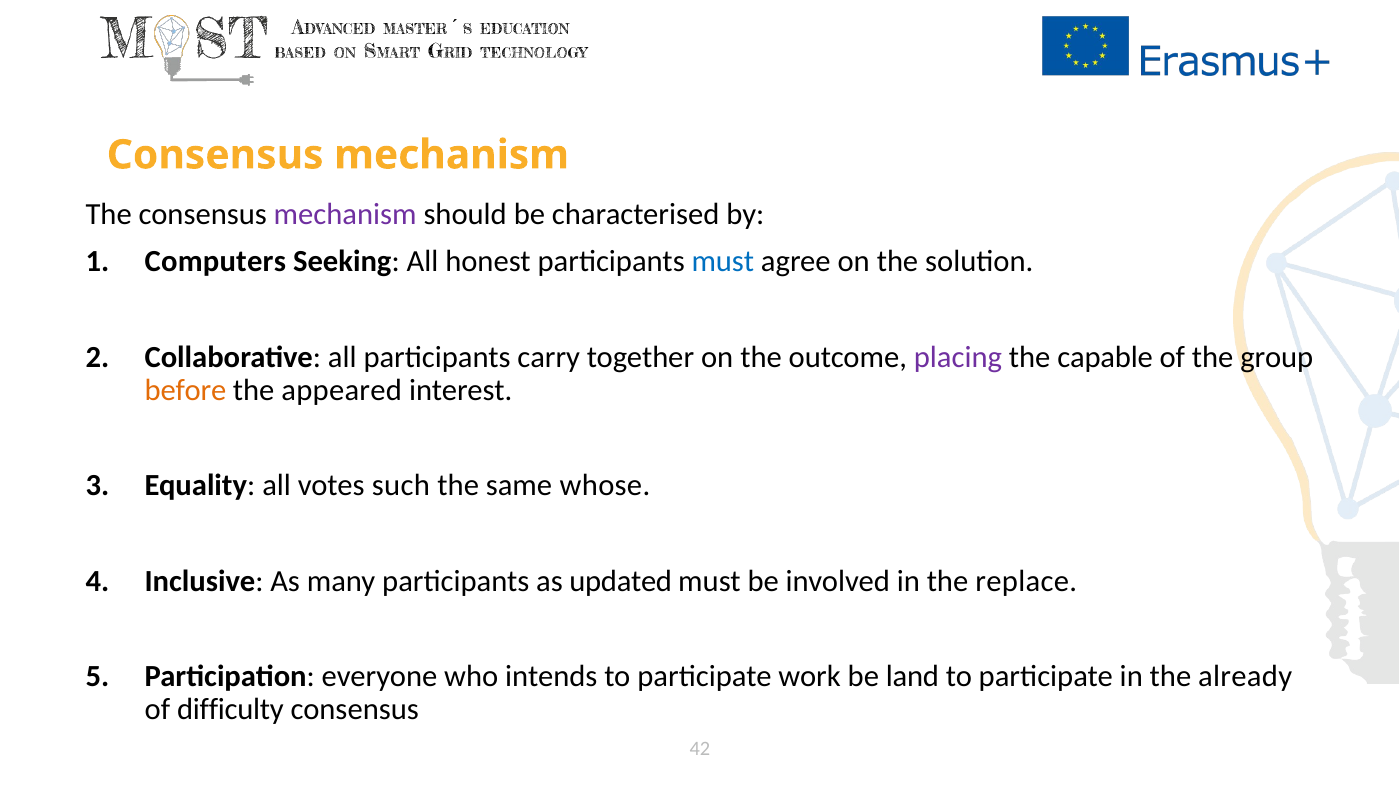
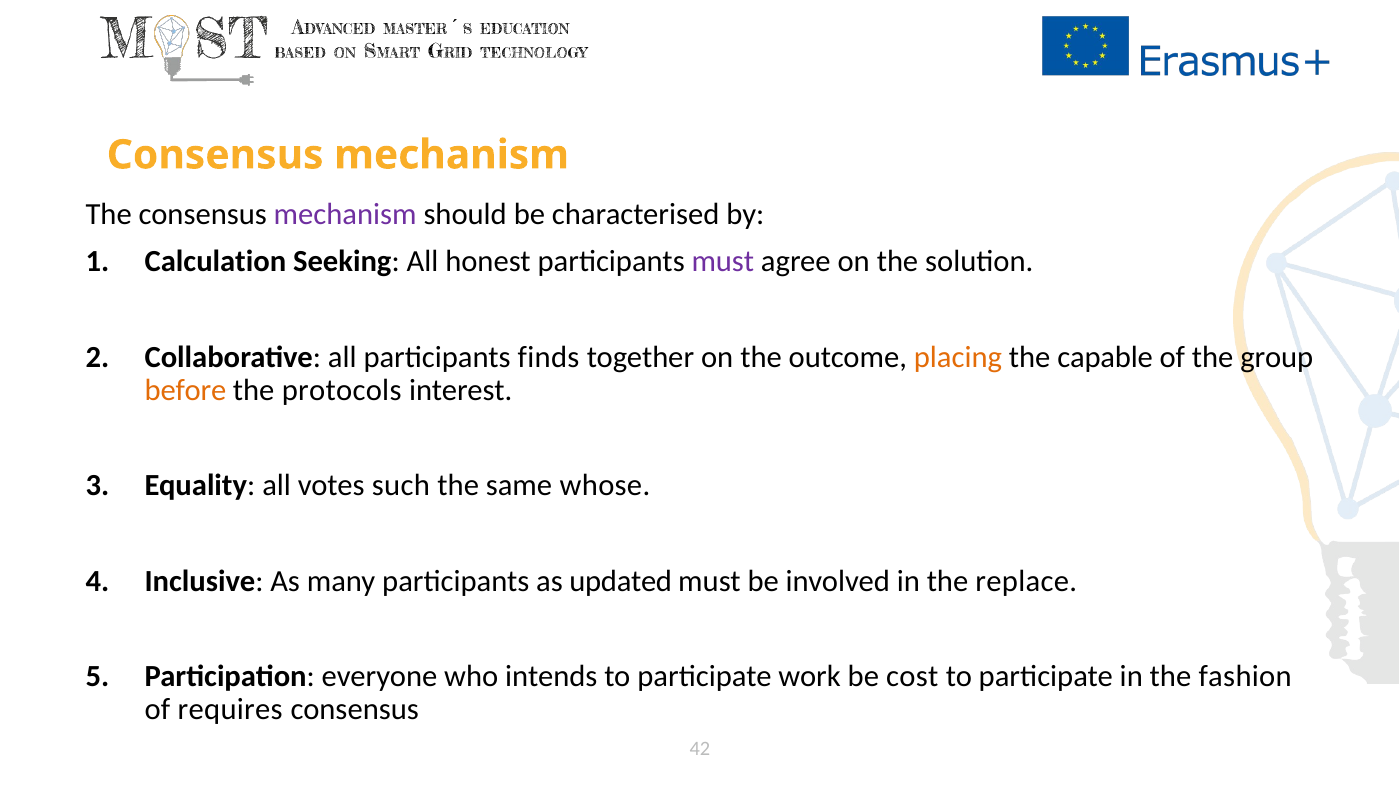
Computers: Computers -> Calculation
must at (723, 262) colour: blue -> purple
carry: carry -> finds
placing colour: purple -> orange
appeared: appeared -> protocols
land: land -> cost
already: already -> fashion
difficulty: difficulty -> requires
